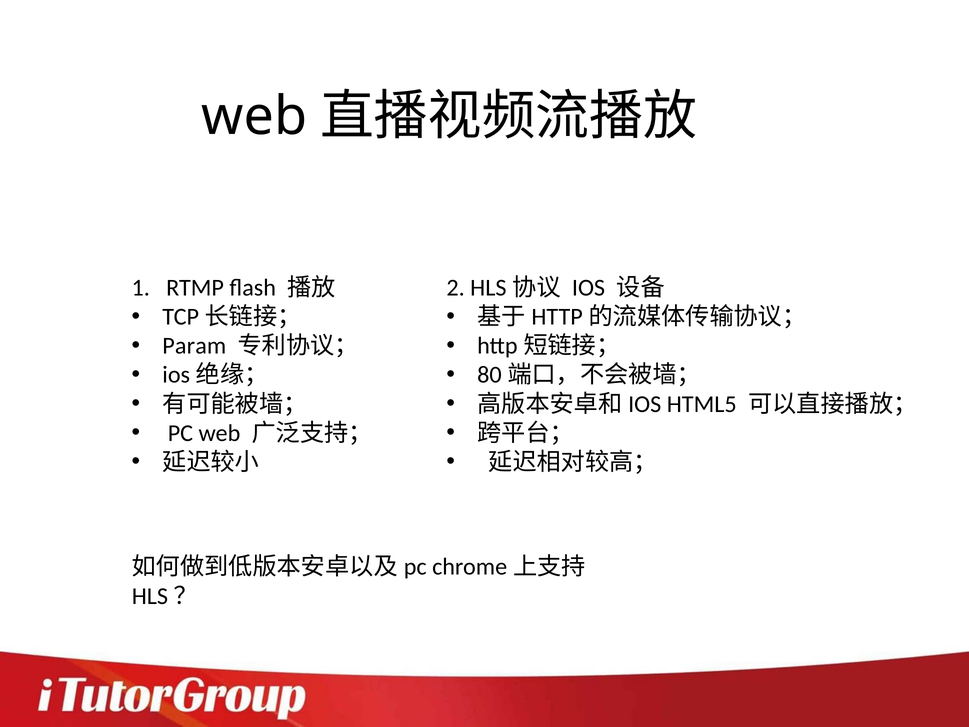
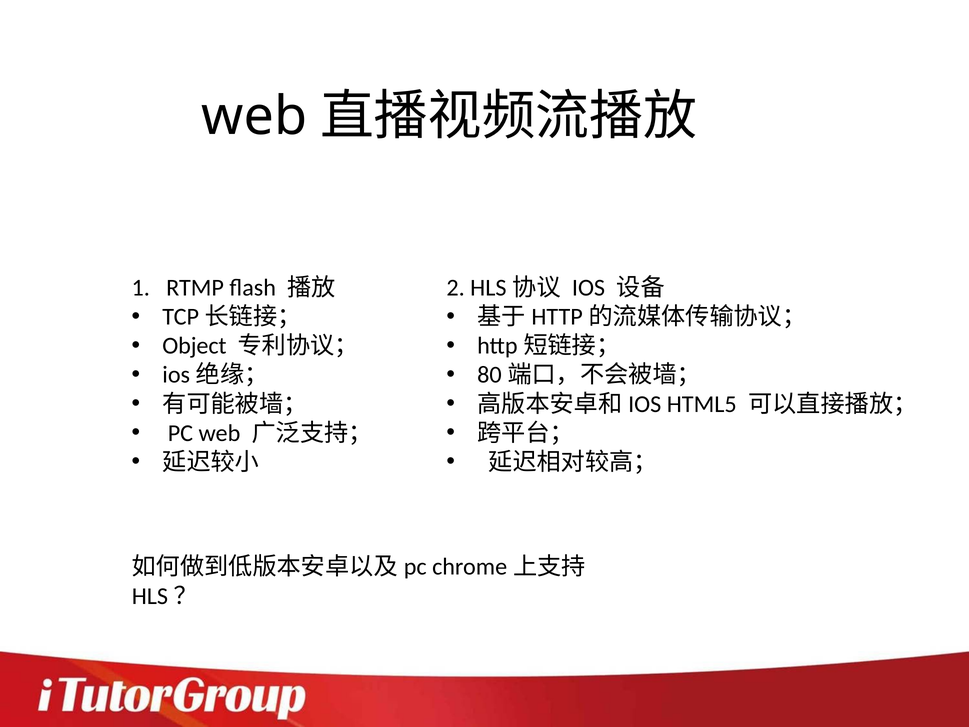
Param: Param -> Object
